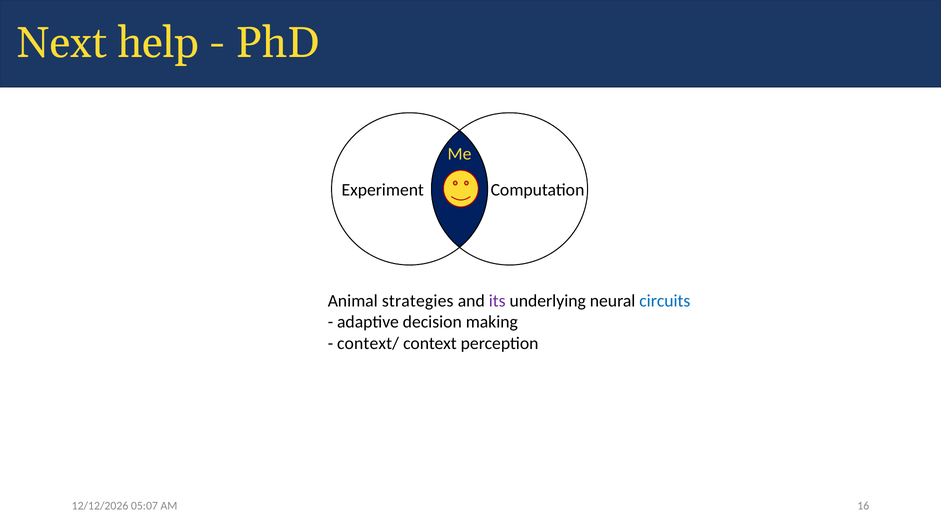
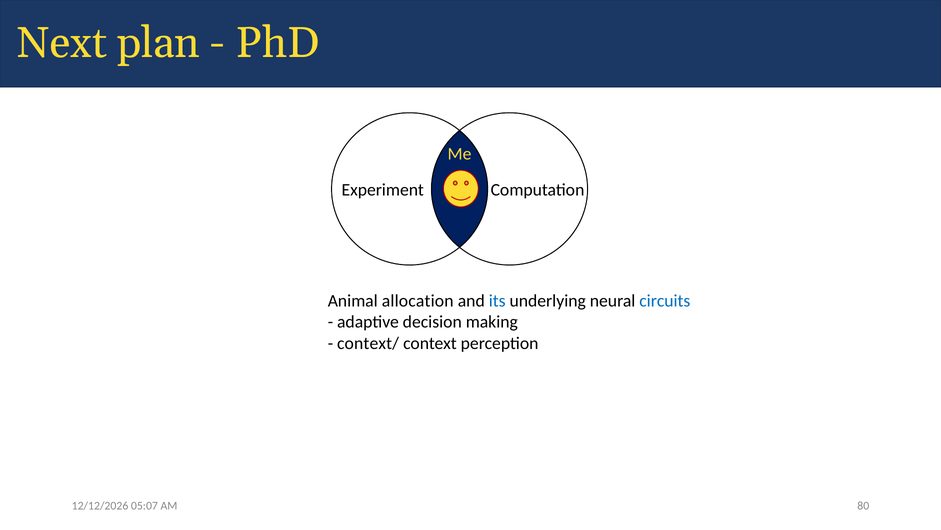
help: help -> plan
strategies: strategies -> allocation
its colour: purple -> blue
16: 16 -> 80
